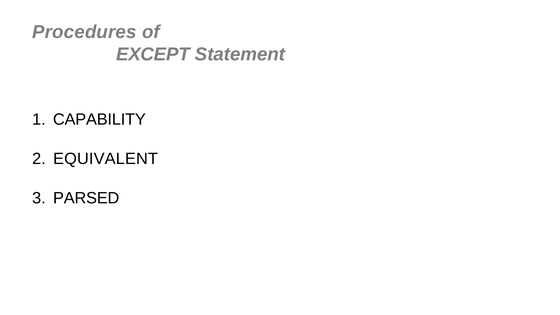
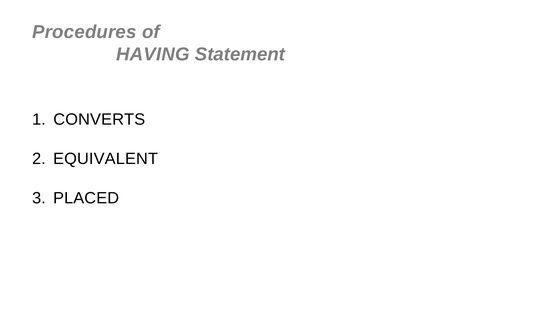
EXCEPT: EXCEPT -> HAVING
CAPABILITY: CAPABILITY -> CONVERTS
PARSED: PARSED -> PLACED
